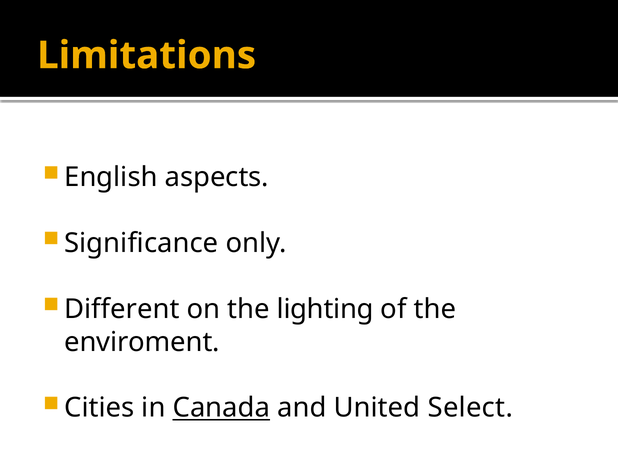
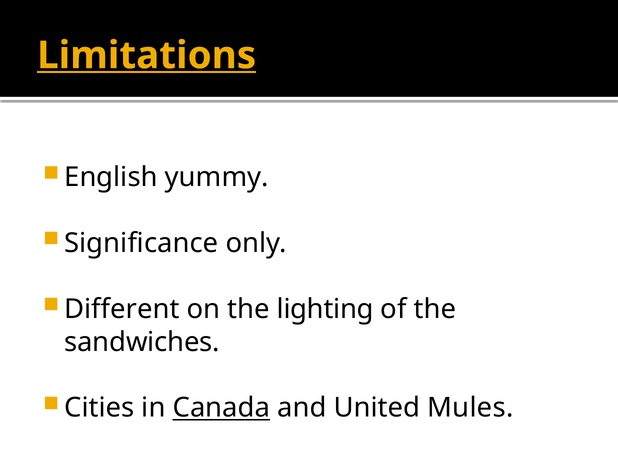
Limitations underline: none -> present
aspects: aspects -> yummy
enviroment: enviroment -> sandwiches
Select: Select -> Mules
